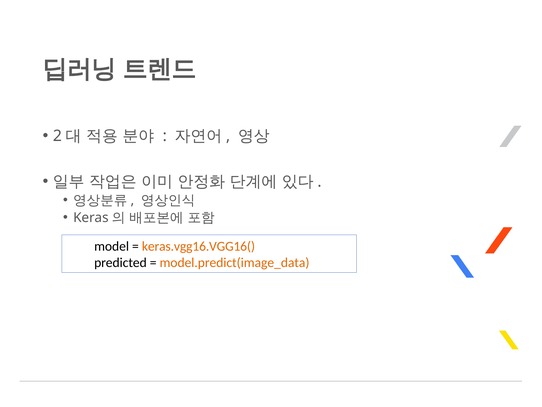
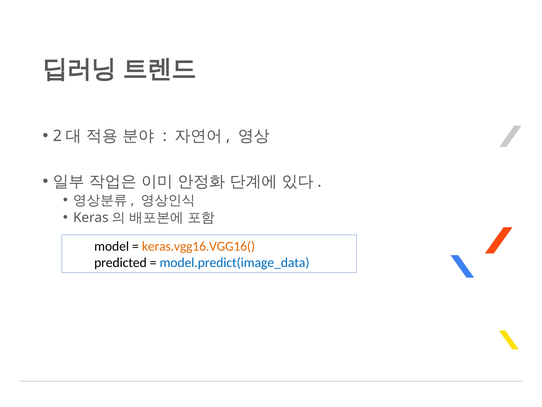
model.predict(image_data colour: orange -> blue
